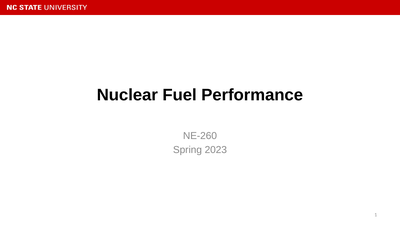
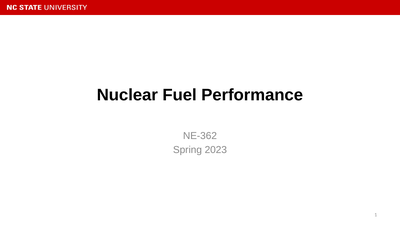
NE-260: NE-260 -> NE-362
